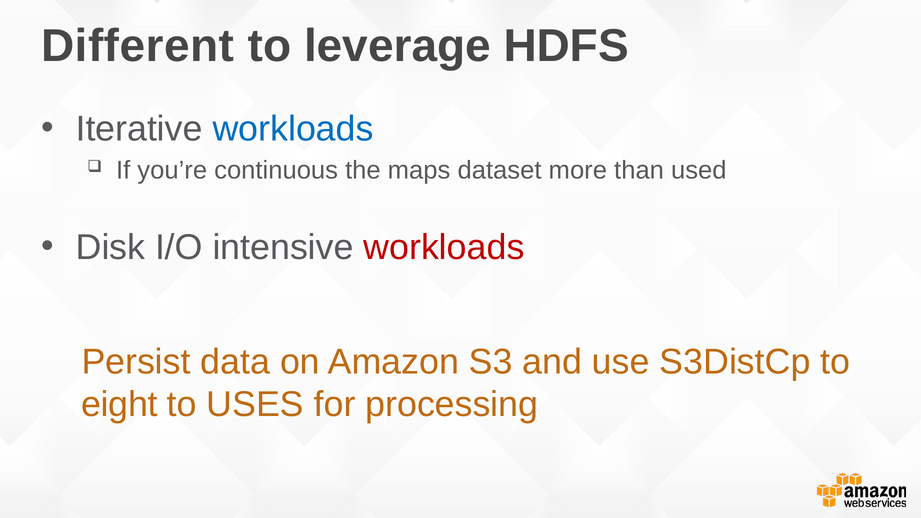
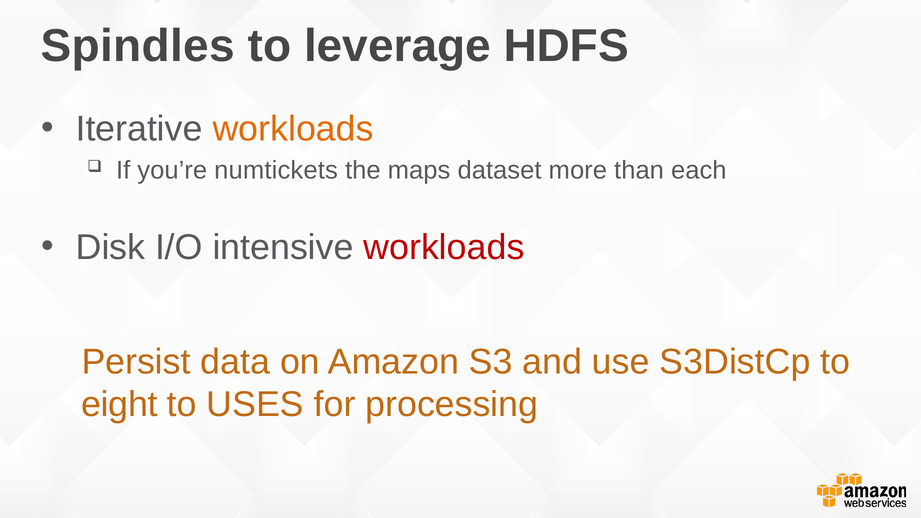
Different: Different -> Spindles
workloads at (293, 129) colour: blue -> orange
continuous: continuous -> numtickets
used: used -> each
